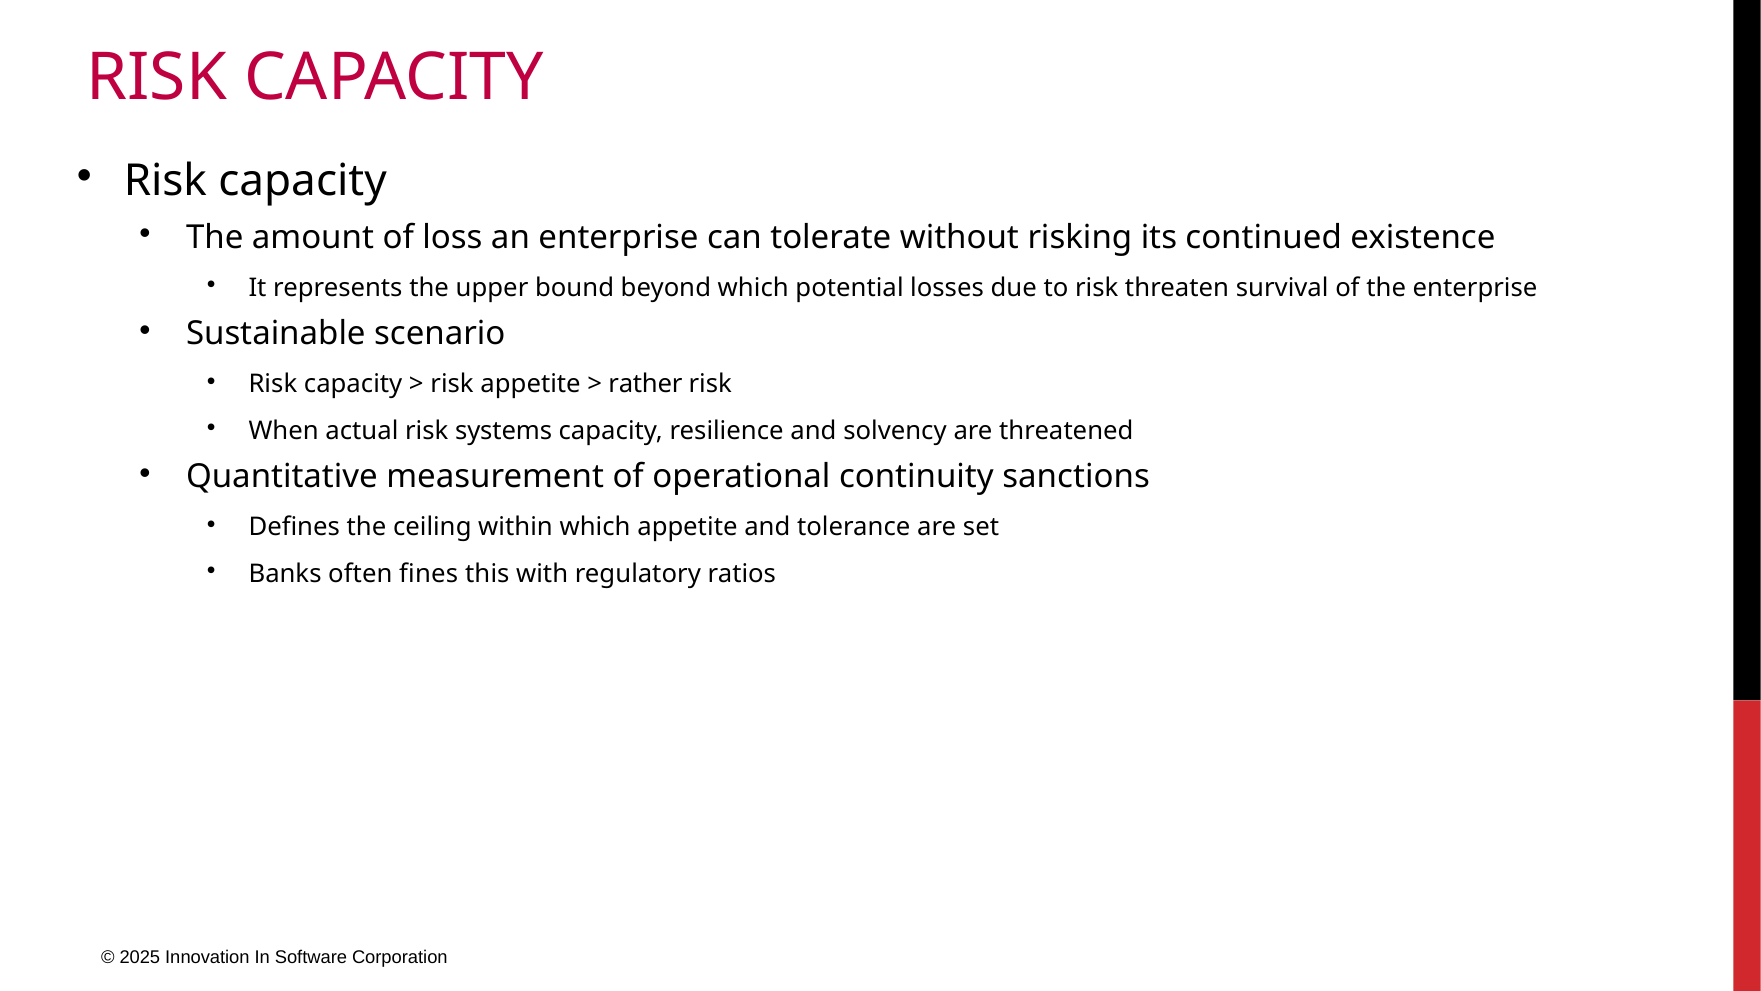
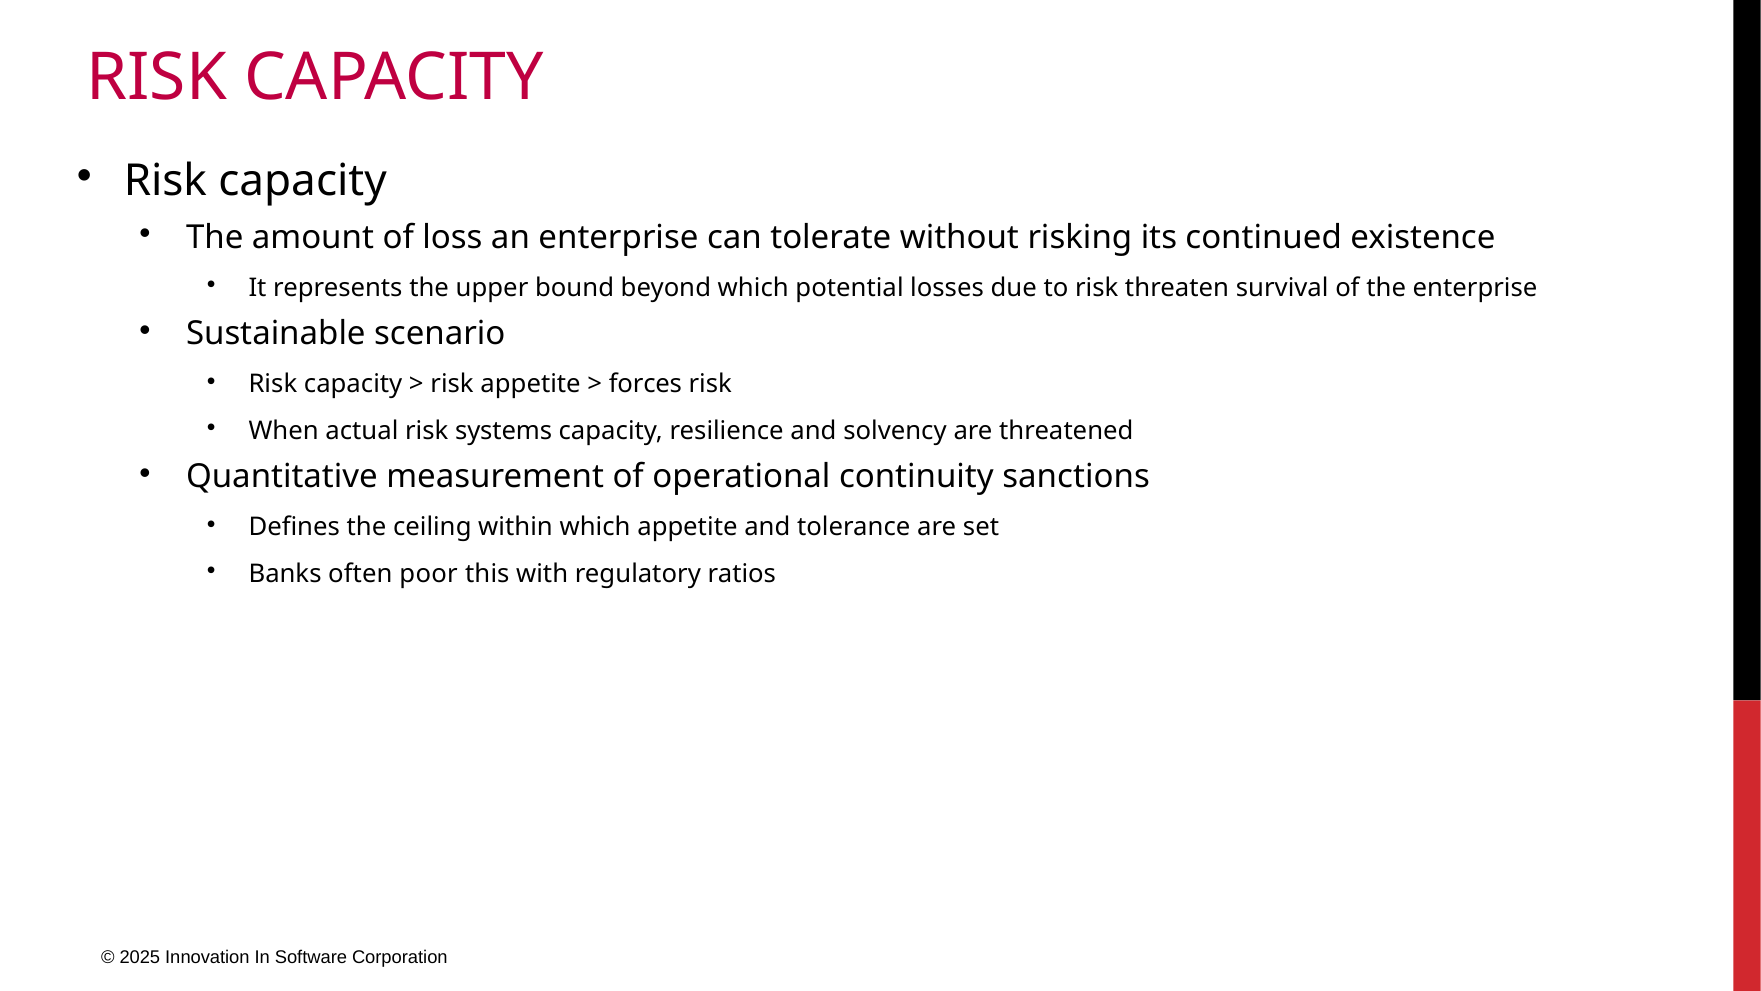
rather: rather -> forces
fines: fines -> poor
